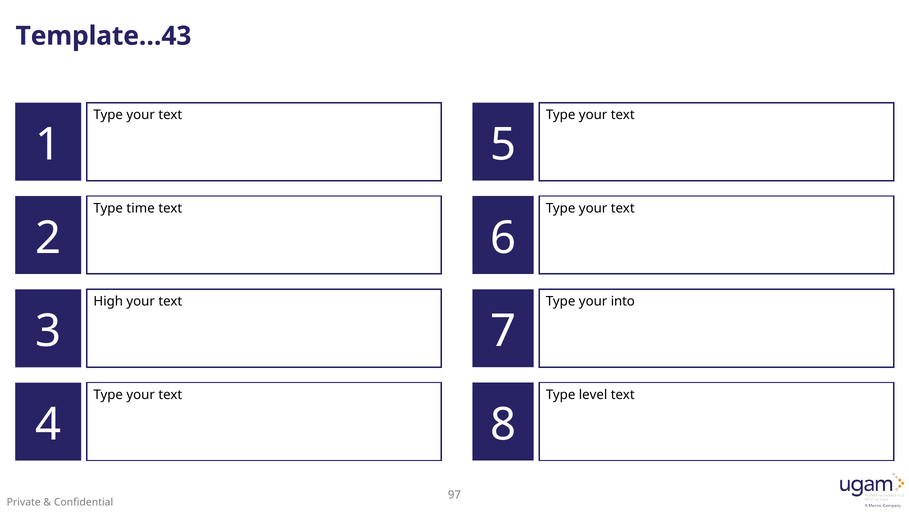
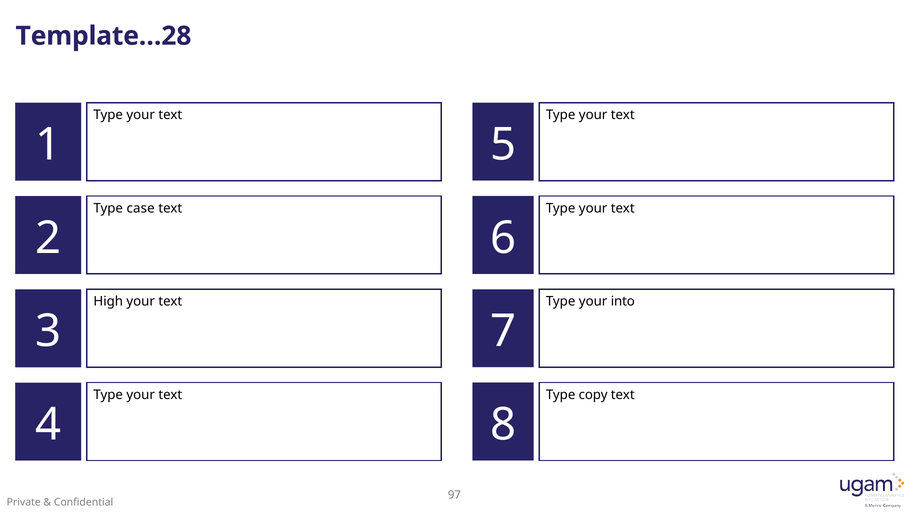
Template…43: Template…43 -> Template…28
time: time -> case
level: level -> copy
